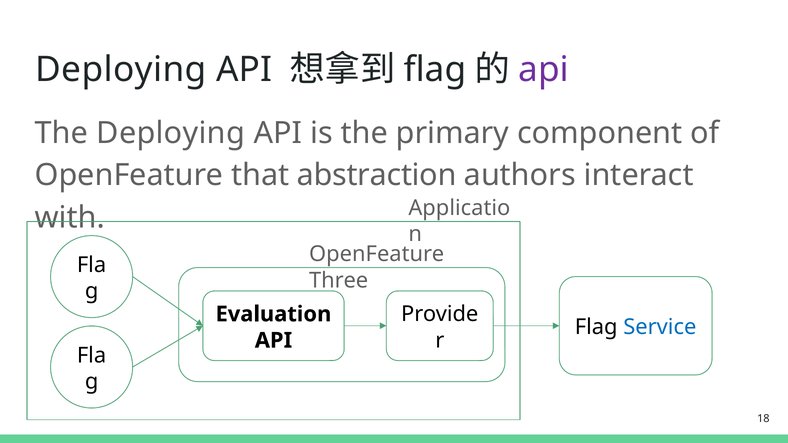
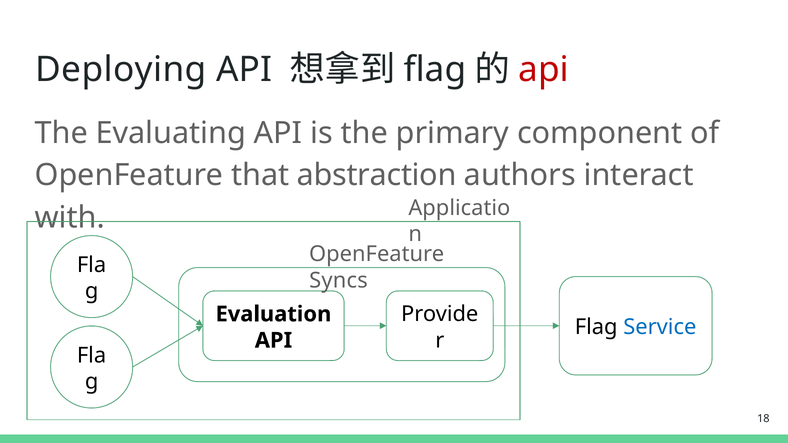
api at (544, 70) colour: purple -> red
The Deploying: Deploying -> Evaluating
Three: Three -> Syncs
